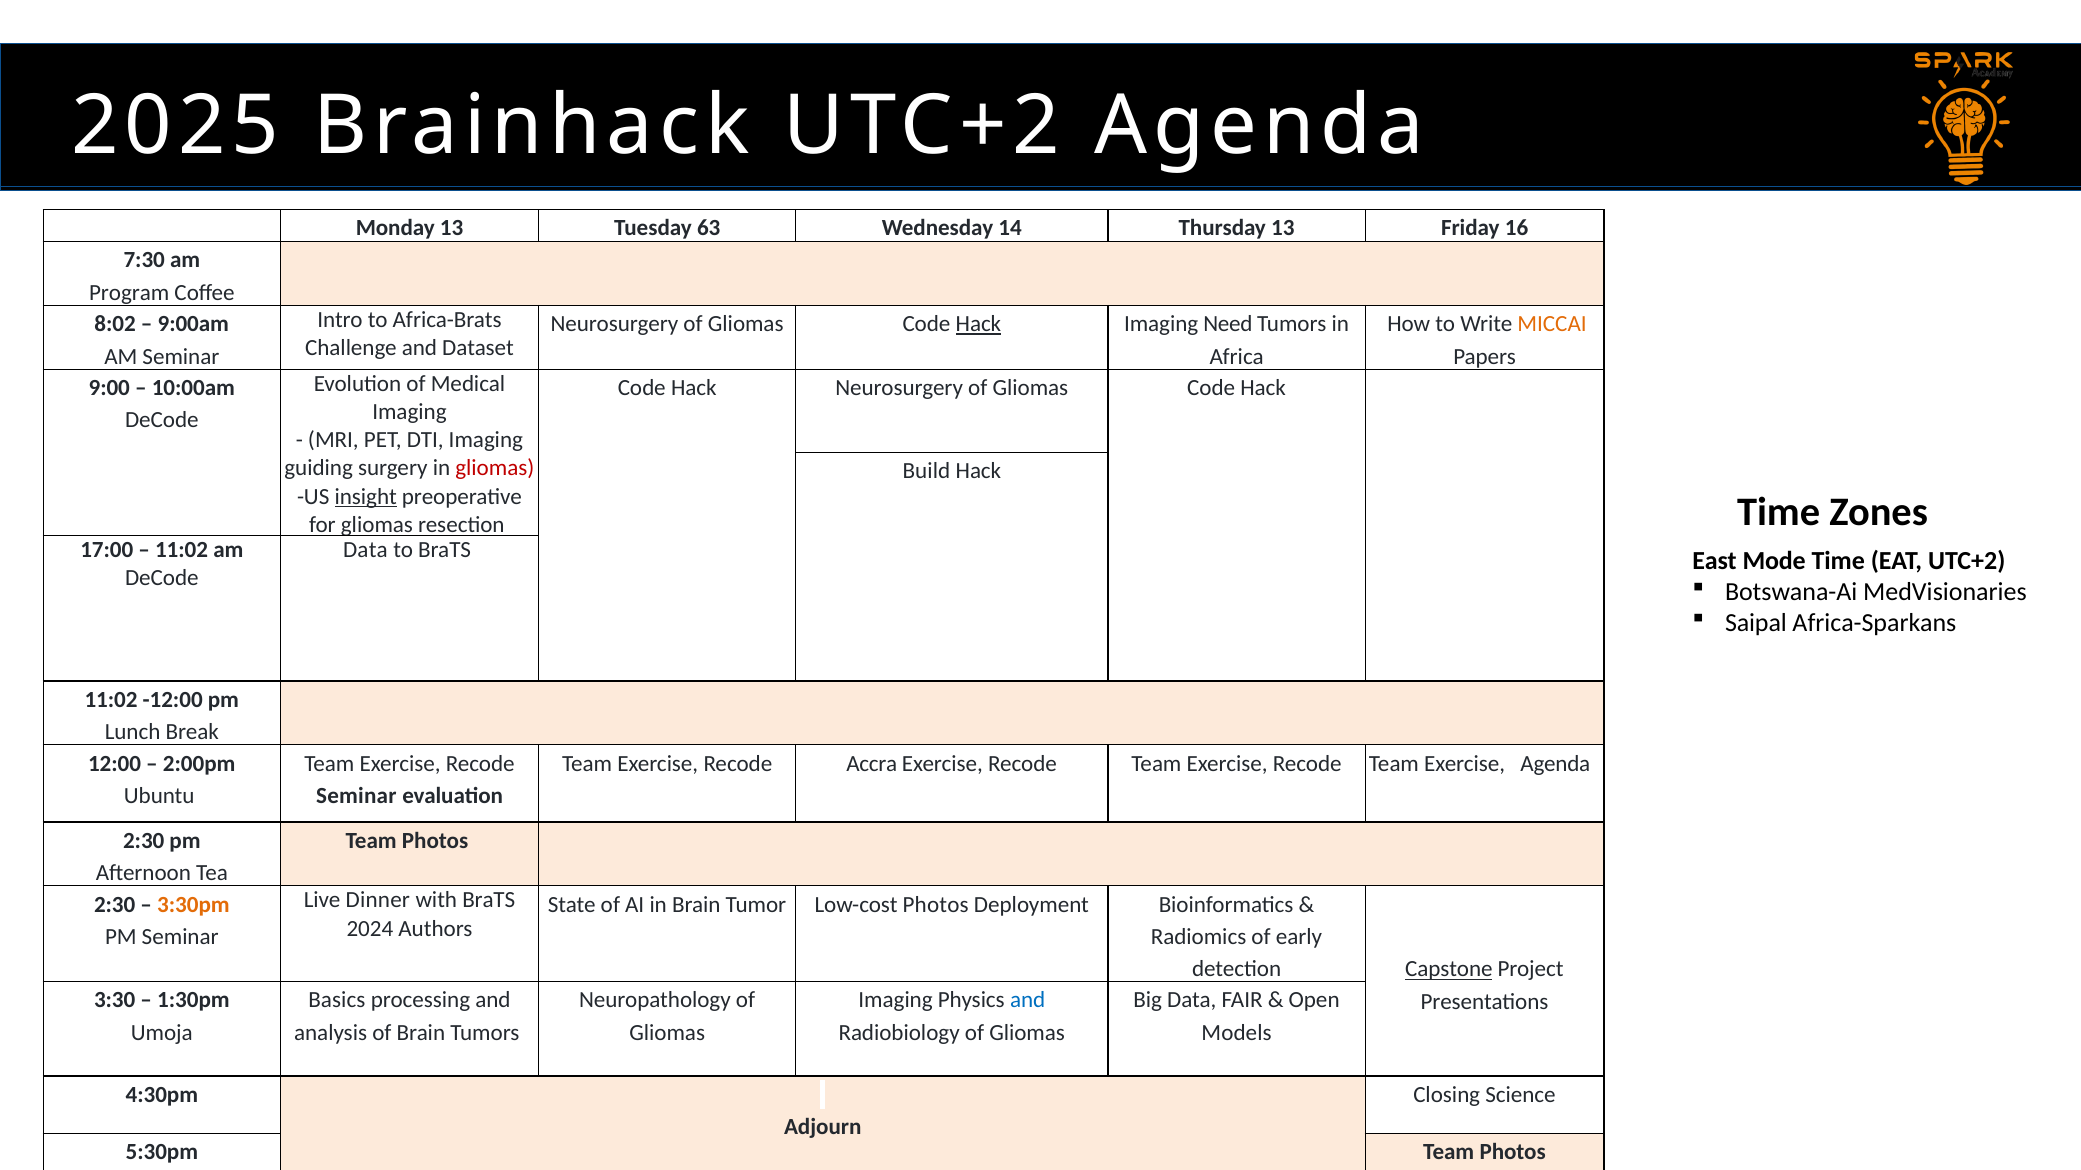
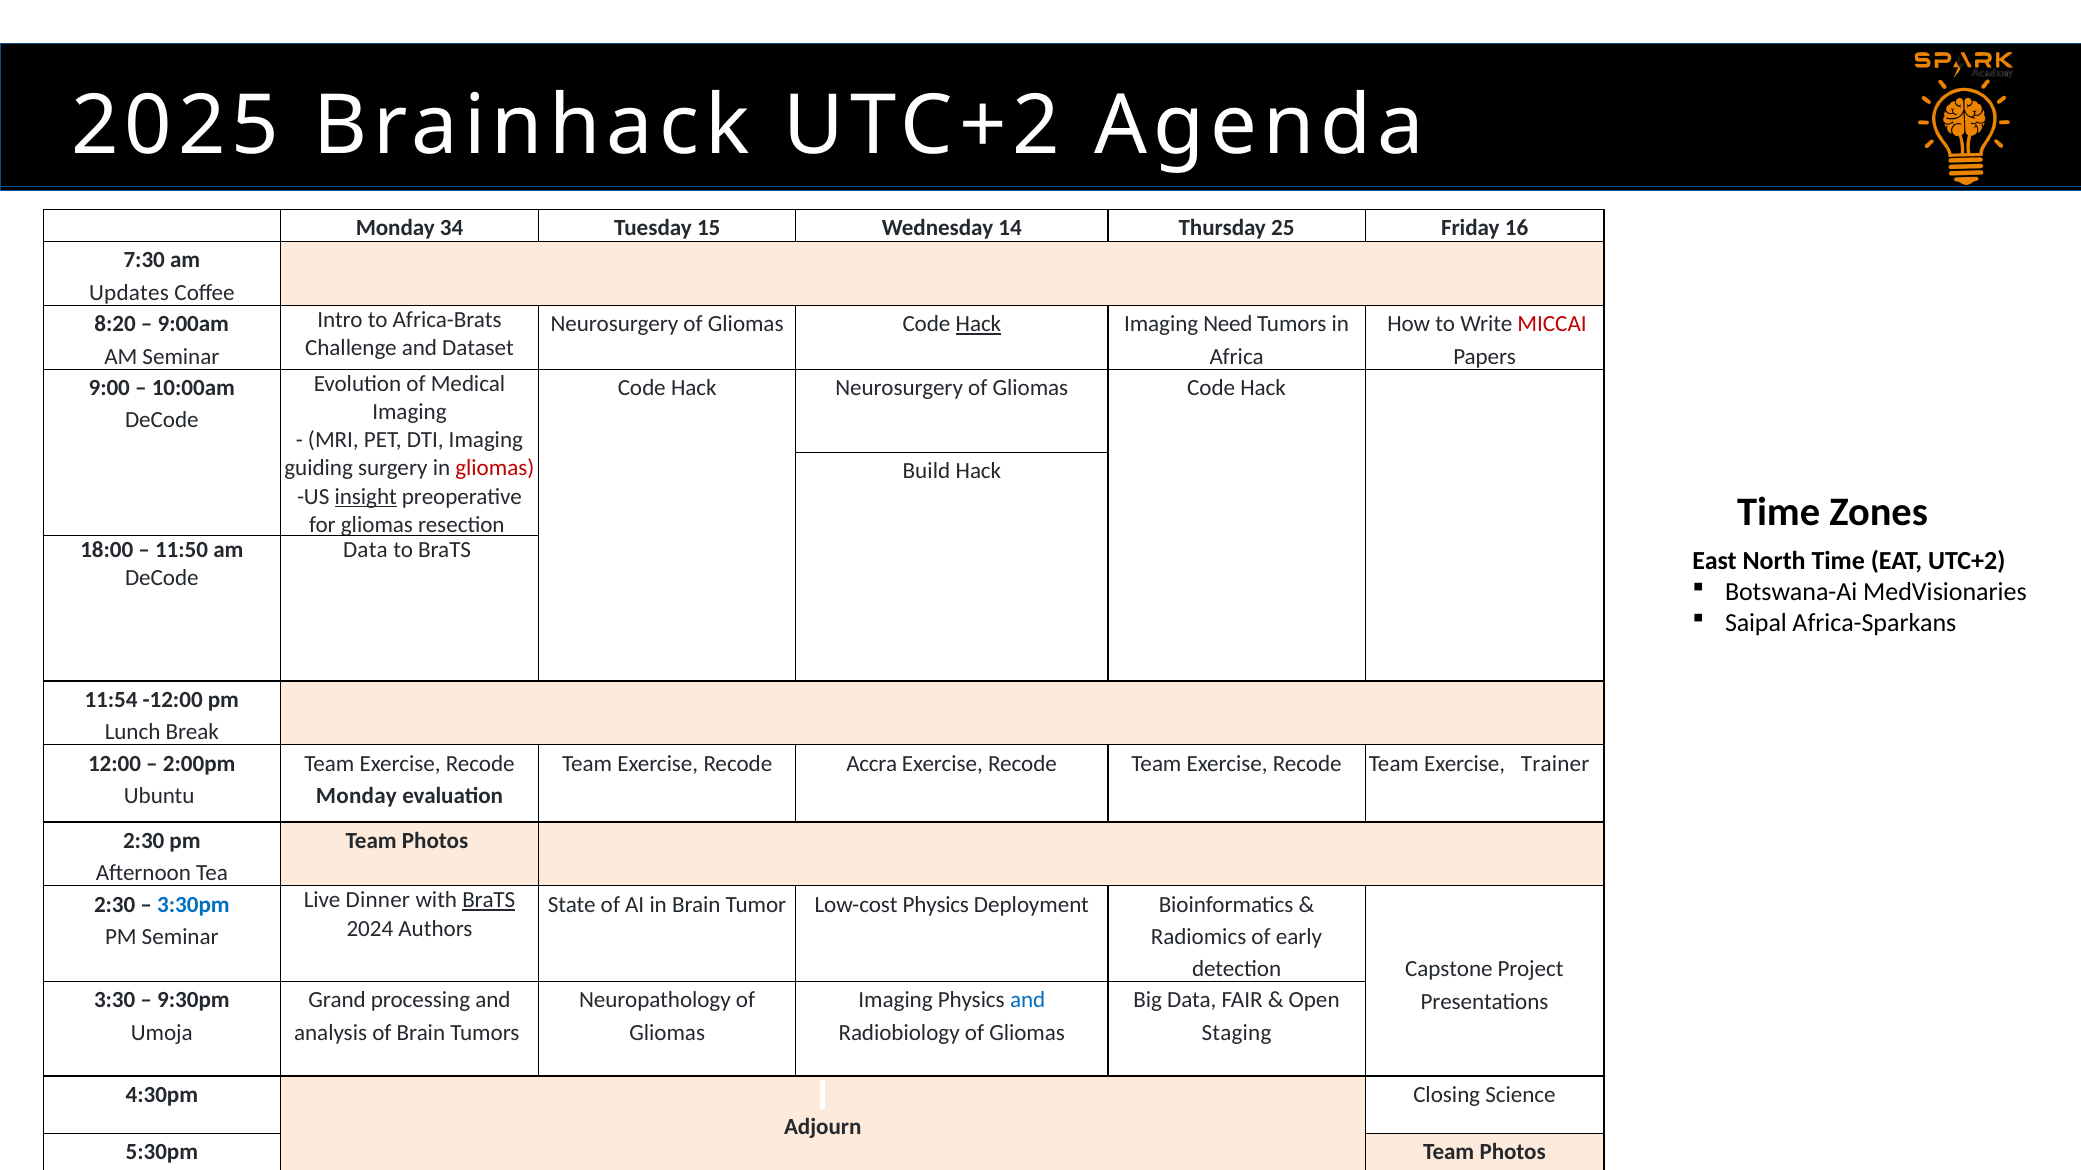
Monday 13: 13 -> 34
63: 63 -> 15
Thursday 13: 13 -> 25
Program: Program -> Updates
8:02: 8:02 -> 8:20
MICCAI colour: orange -> red
17:00: 17:00 -> 18:00
11:02 at (182, 550): 11:02 -> 11:50
Mode: Mode -> North
11:02 at (111, 700): 11:02 -> 11:54
Exercise Agenda: Agenda -> Trainer
Seminar at (356, 796): Seminar -> Monday
BraTS at (489, 901) underline: none -> present
3:30pm colour: orange -> blue
Low-cost Photos: Photos -> Physics
Capstone underline: present -> none
1:30pm: 1:30pm -> 9:30pm
Basics: Basics -> Grand
Models: Models -> Staging
